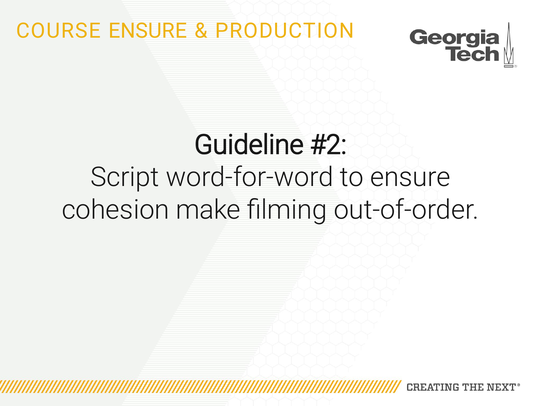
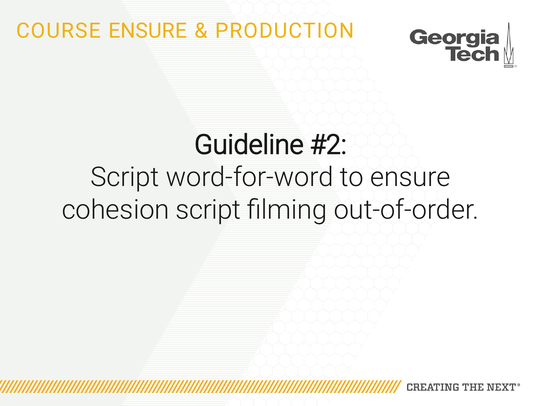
cohesion make: make -> script
